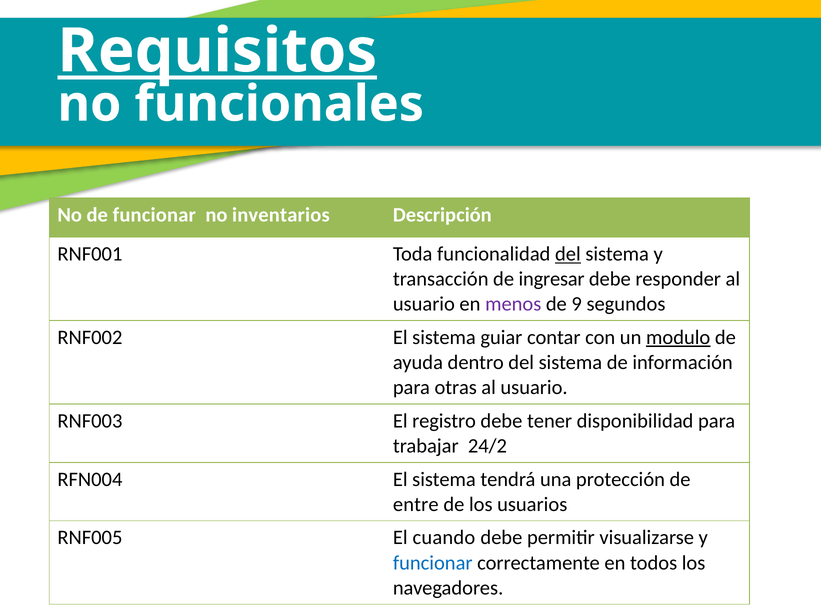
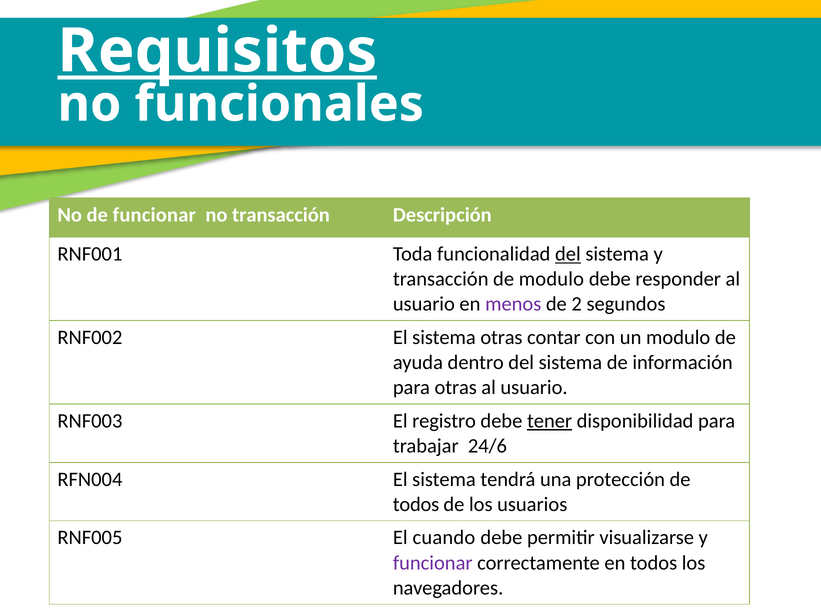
no inventarios: inventarios -> transacción
de ingresar: ingresar -> modulo
9: 9 -> 2
sistema guiar: guiar -> otras
modulo at (678, 337) underline: present -> none
tener underline: none -> present
24/2: 24/2 -> 24/6
entre at (416, 504): entre -> todos
funcionar at (433, 562) colour: blue -> purple
